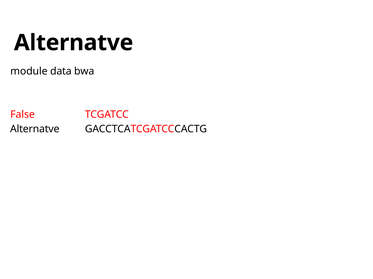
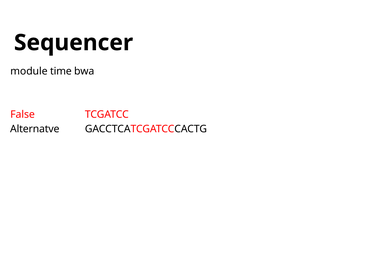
Alternatve at (74, 43): Alternatve -> Sequencer
data: data -> time
